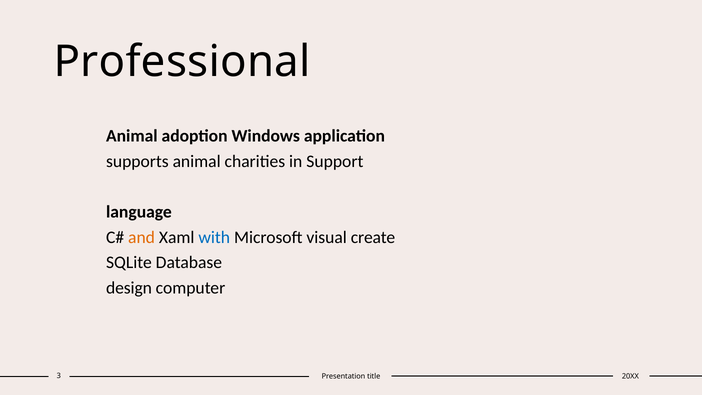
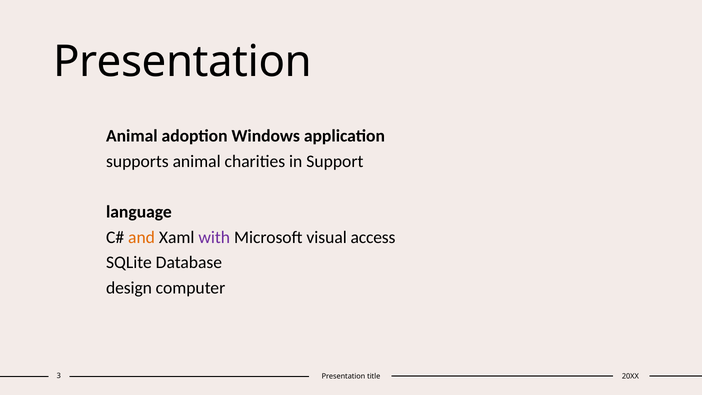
Professional at (182, 62): Professional -> Presentation
with colour: blue -> purple
create: create -> access
